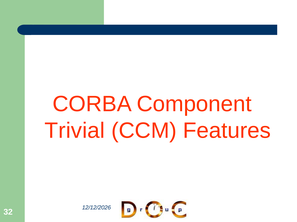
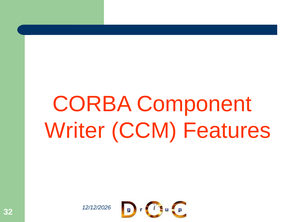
Trivial: Trivial -> Writer
